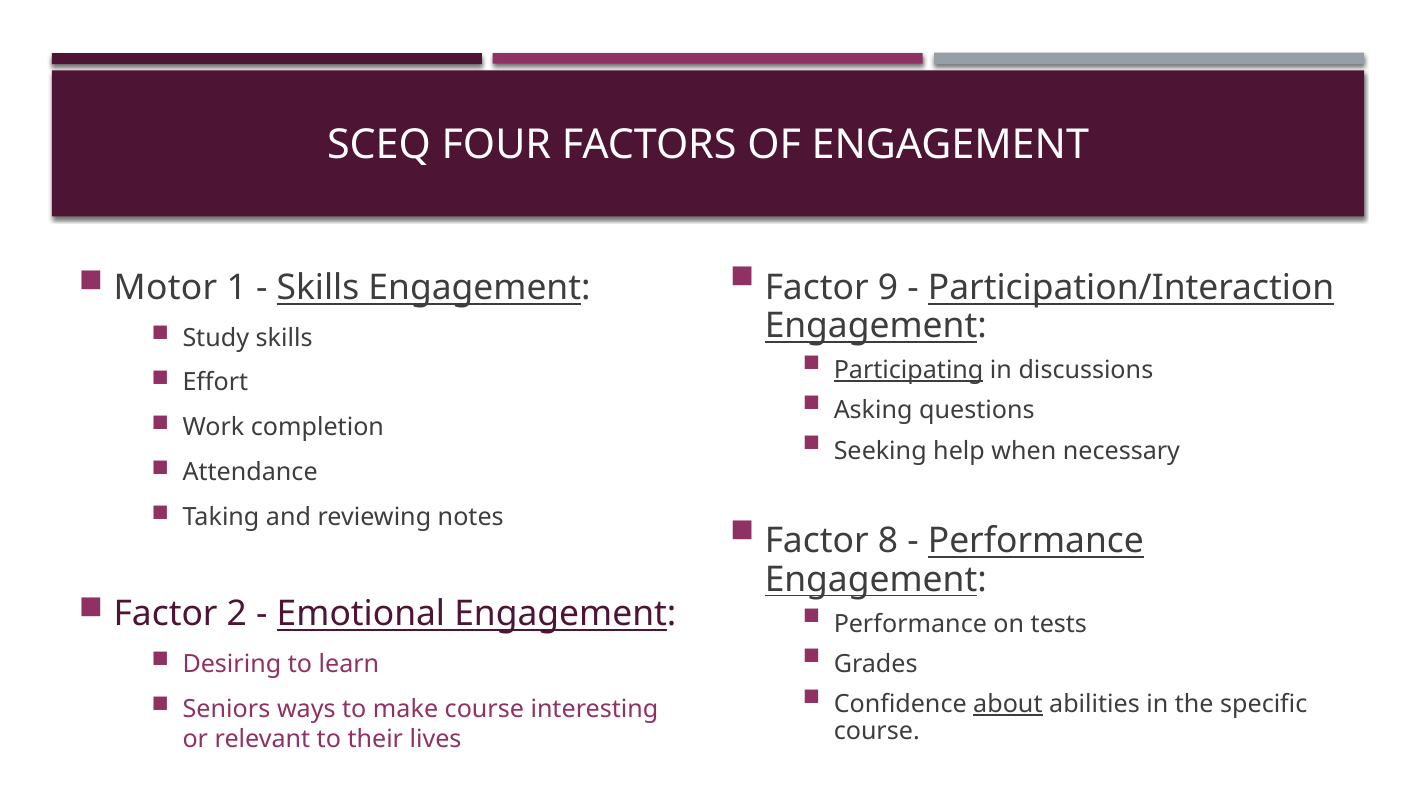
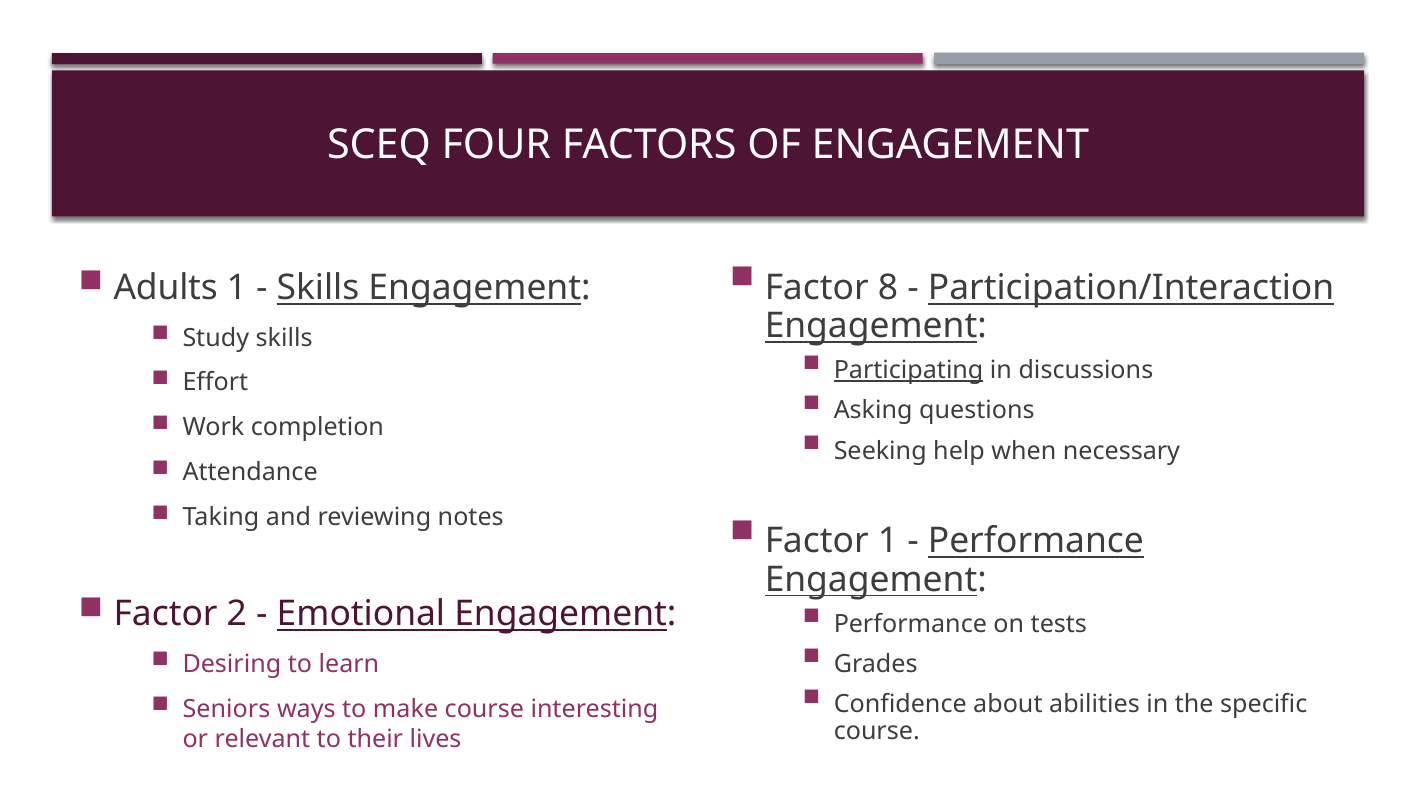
9: 9 -> 8
Motor: Motor -> Adults
Factor 8: 8 -> 1
about underline: present -> none
